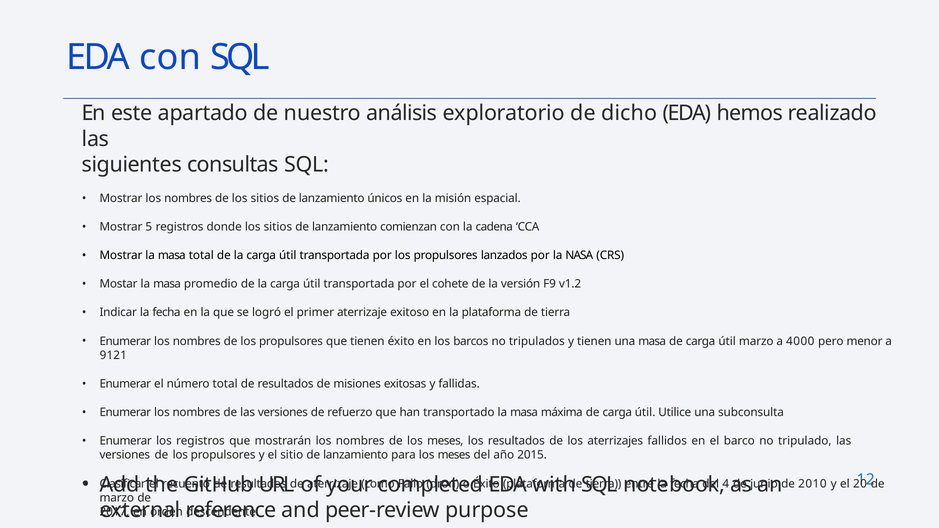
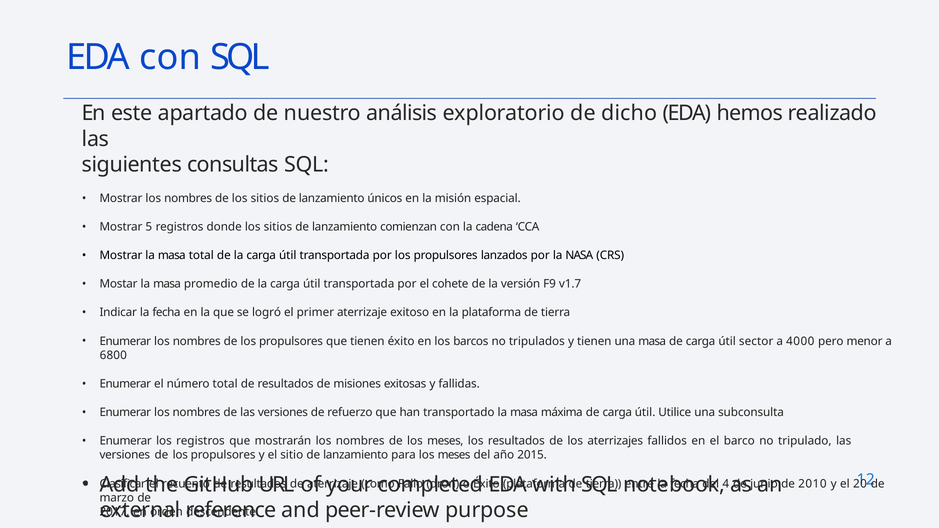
v1.2: v1.2 -> v1.7
útil marzo: marzo -> sector
9121: 9121 -> 6800
